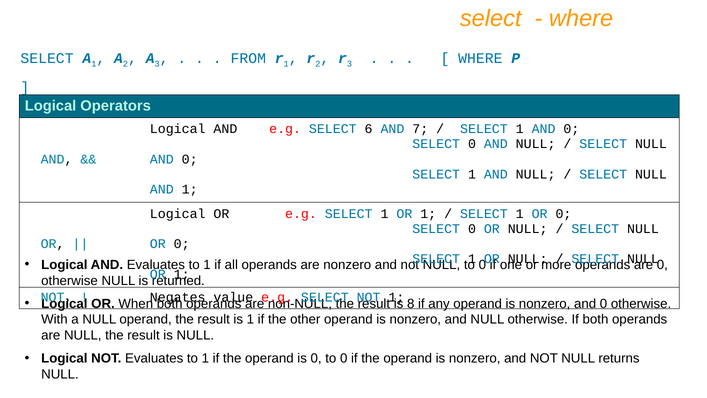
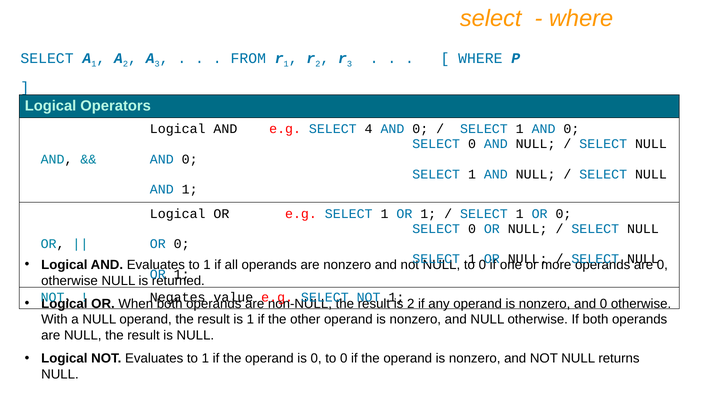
6: 6 -> 4
7 at (420, 129): 7 -> 0
8 at (411, 303): 8 -> 2
